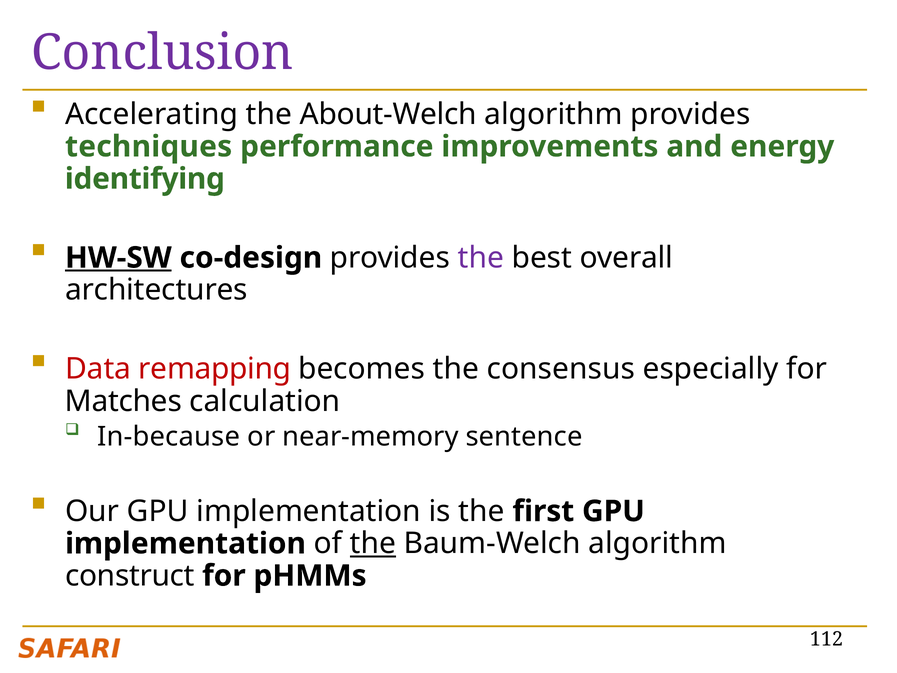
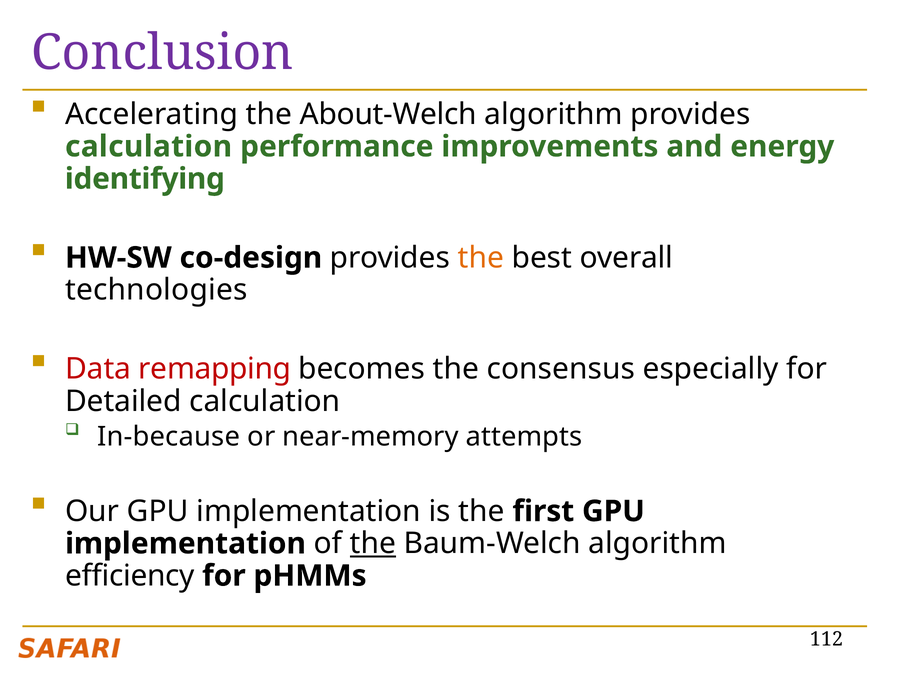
techniques at (149, 147): techniques -> calculation
HW-SW underline: present -> none
the at (481, 258) colour: purple -> orange
architectures: architectures -> technologies
Matches: Matches -> Detailed
sentence: sentence -> attempts
construct: construct -> efficiency
